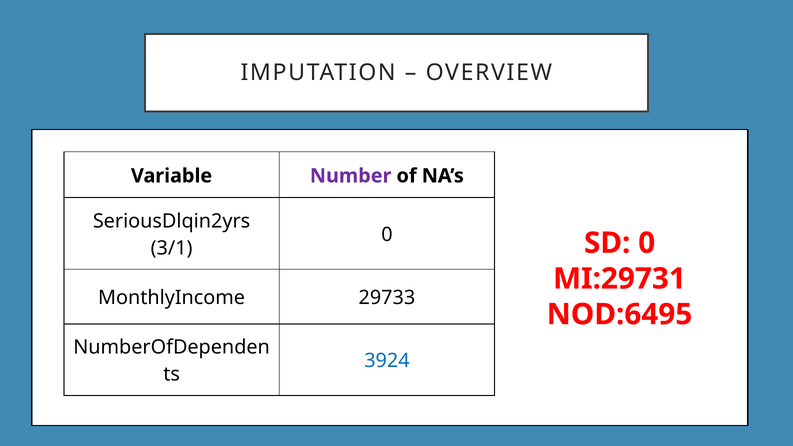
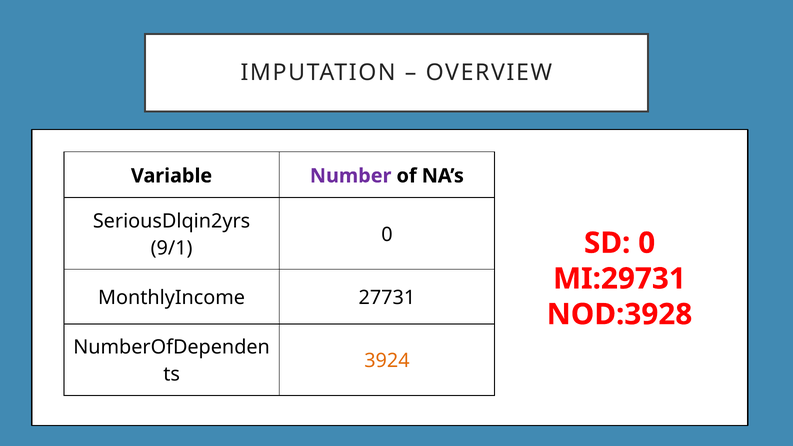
3/1: 3/1 -> 9/1
29733: 29733 -> 27731
NOD:6495: NOD:6495 -> NOD:3928
3924 colour: blue -> orange
